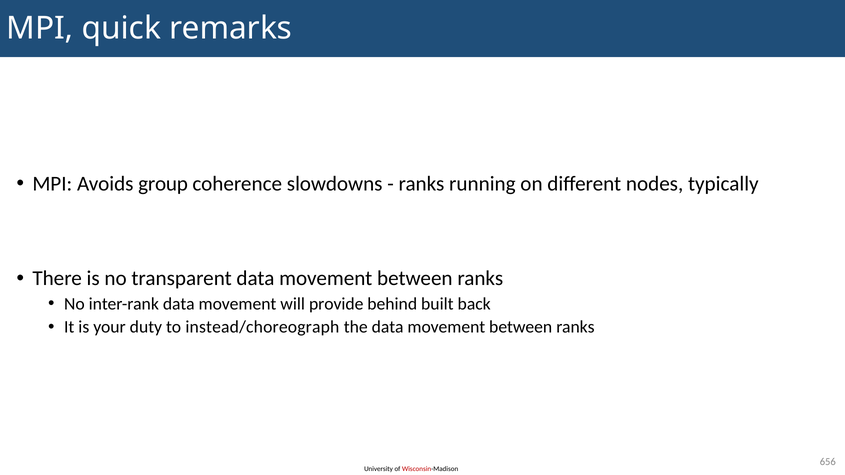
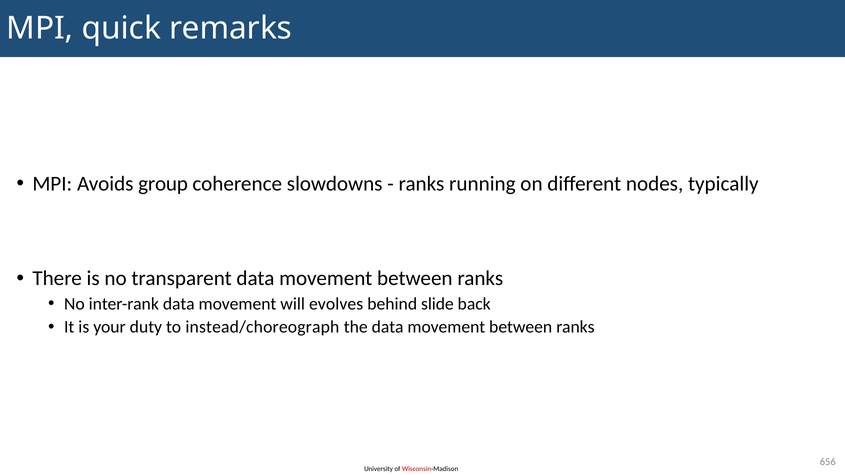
provide: provide -> evolves
built: built -> slide
